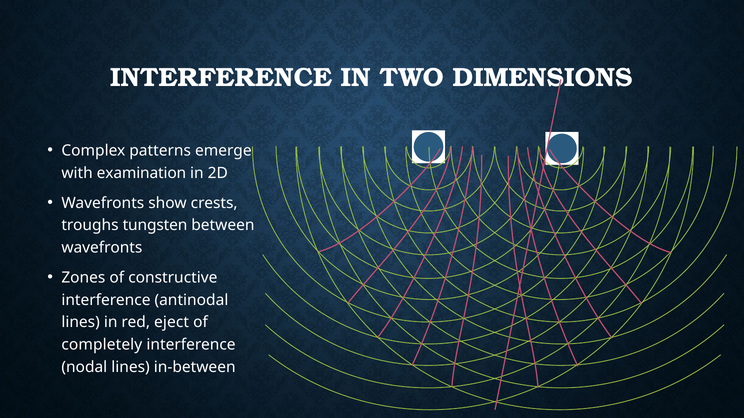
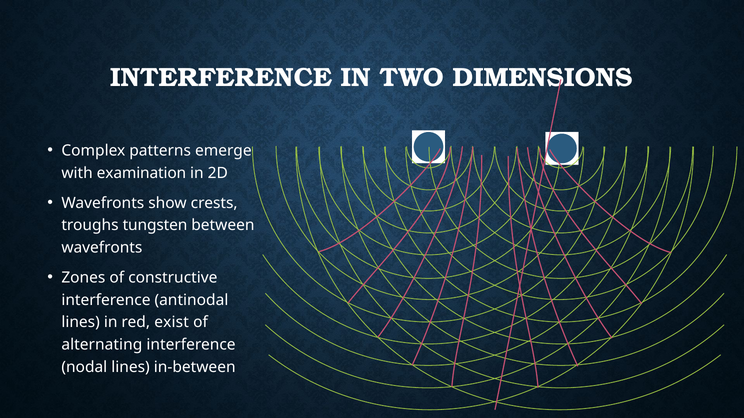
eject: eject -> exist
completely: completely -> alternating
